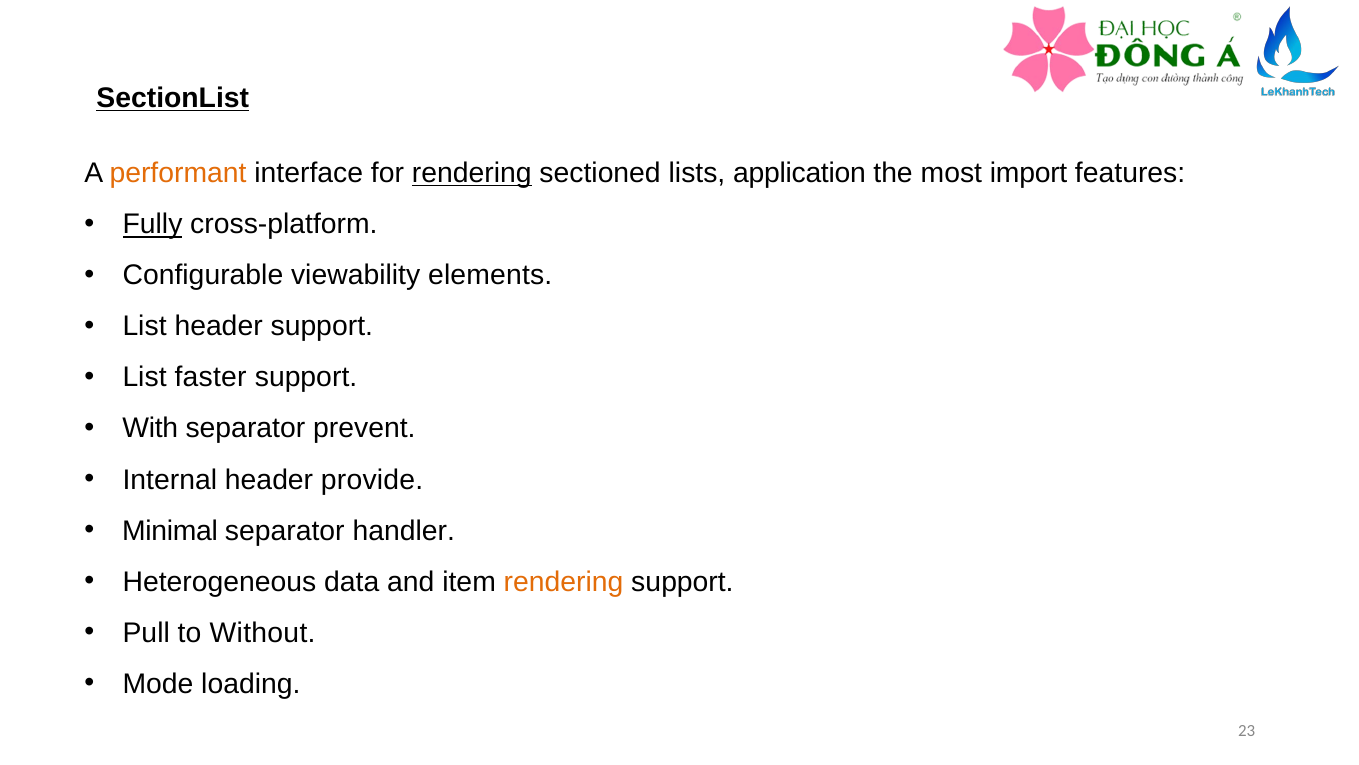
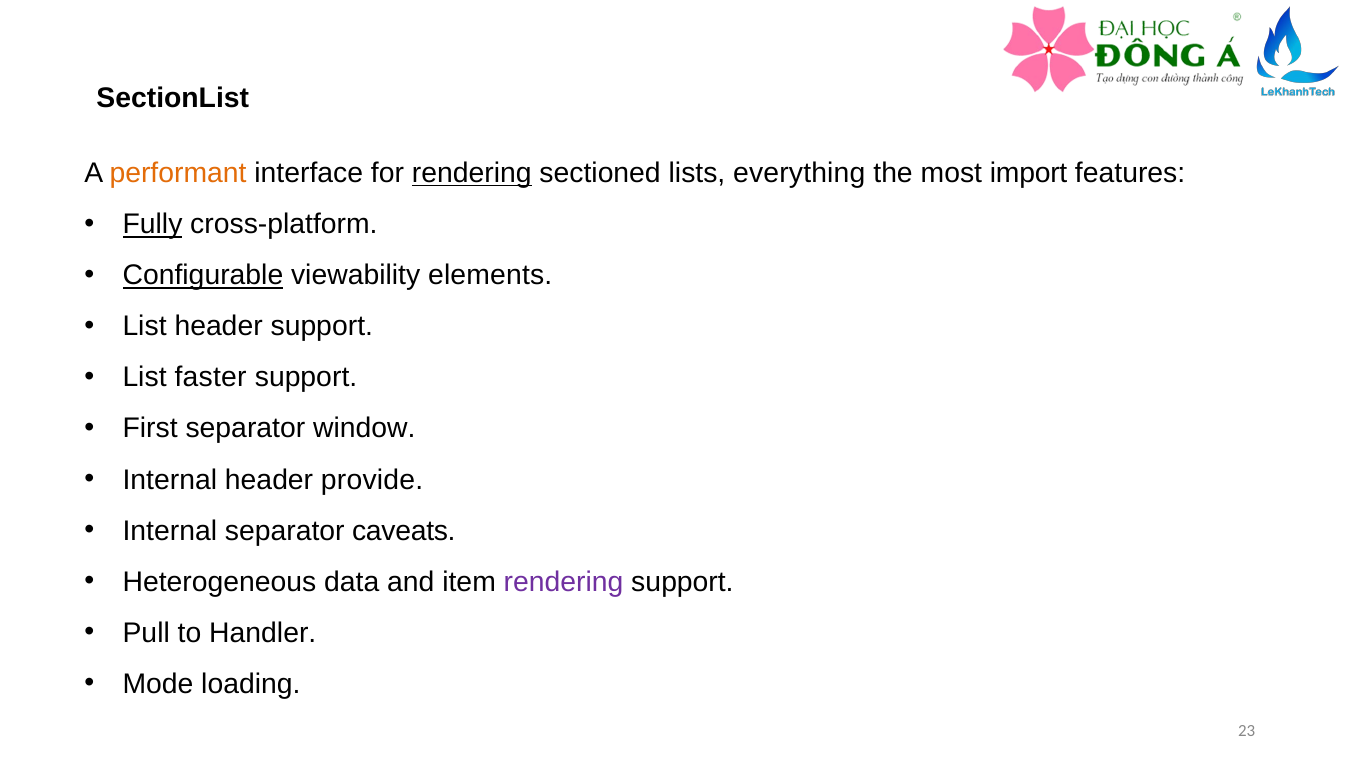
SectionList underline: present -> none
application: application -> everything
Configurable underline: none -> present
With: With -> First
prevent: prevent -> window
Minimal at (170, 530): Minimal -> Internal
handler: handler -> caveats
rendering at (564, 581) colour: orange -> purple
Without: Without -> Handler
